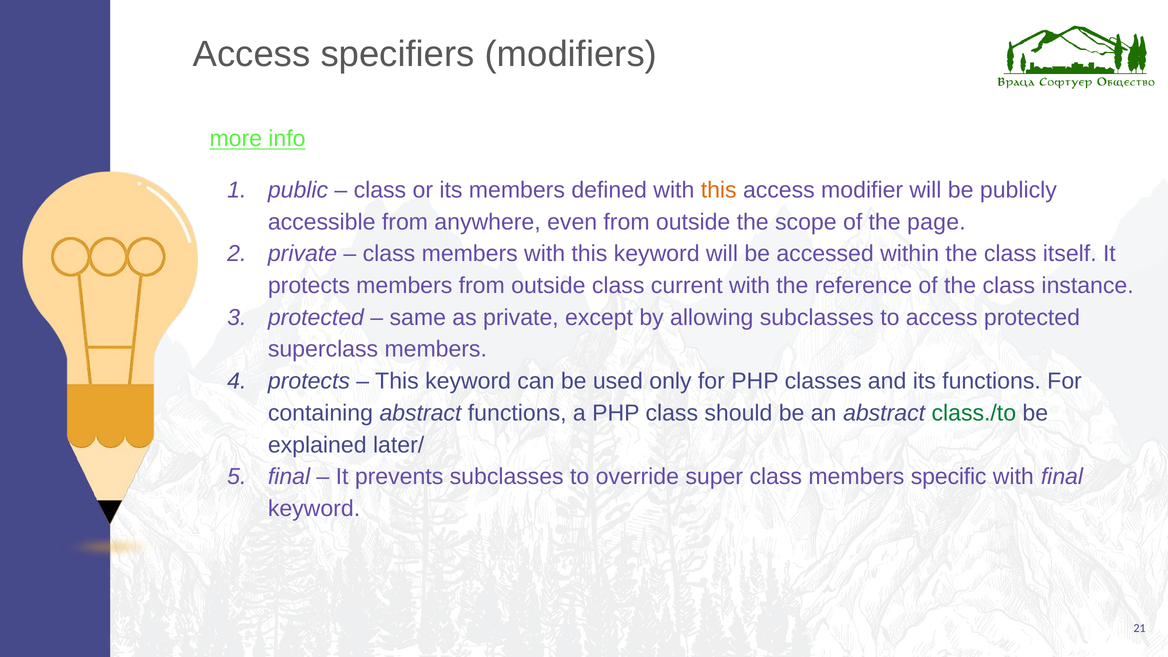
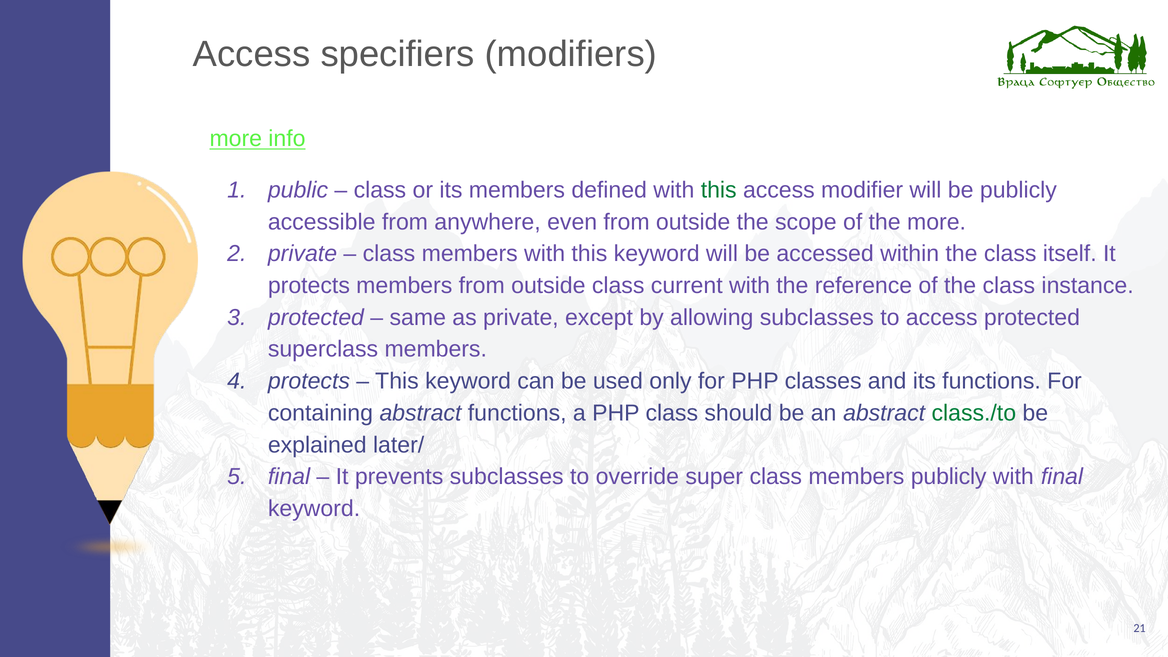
this at (719, 190) colour: orange -> green
the page: page -> more
members specific: specific -> publicly
